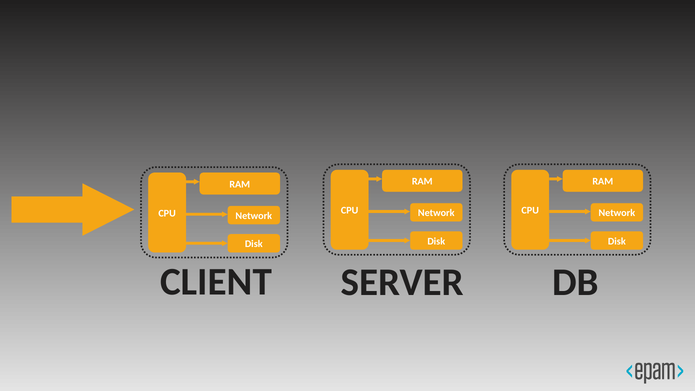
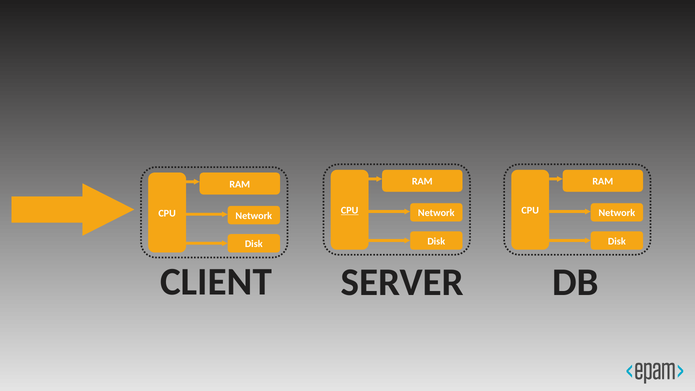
CPU at (350, 210) underline: none -> present
